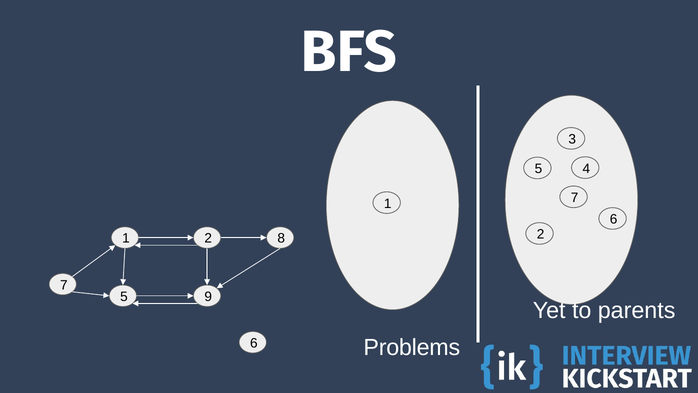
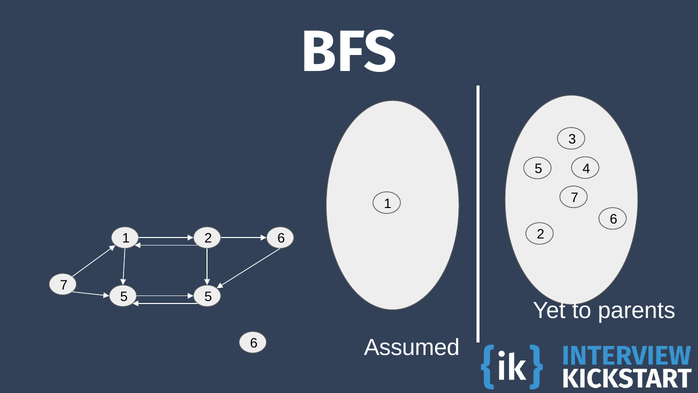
2 8: 8 -> 6
5 9: 9 -> 5
Problems: Problems -> Assumed
